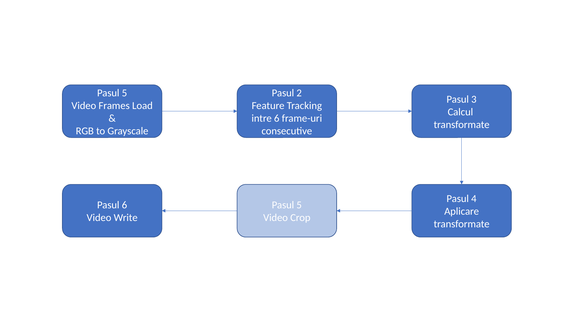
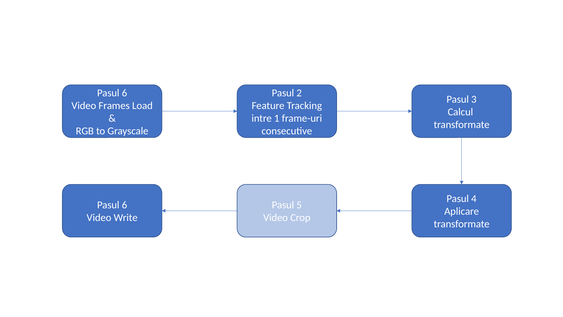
5 at (124, 93): 5 -> 6
intre 6: 6 -> 1
